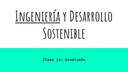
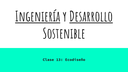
Desarrollo underline: none -> present
